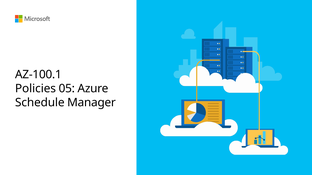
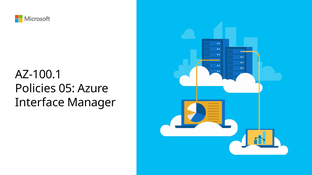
Schedule: Schedule -> Interface
